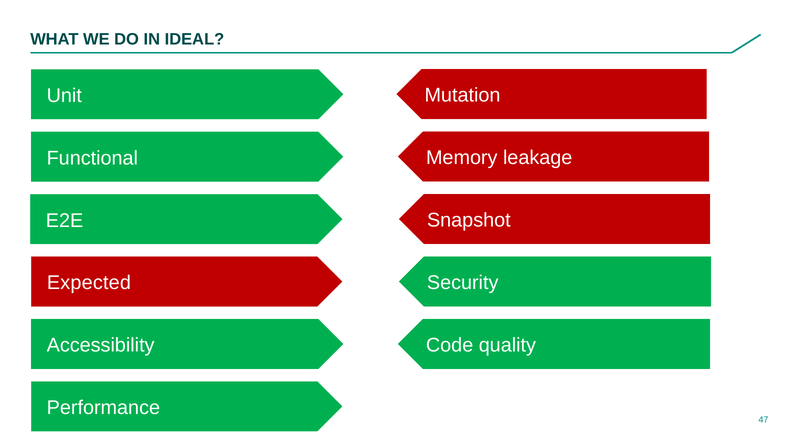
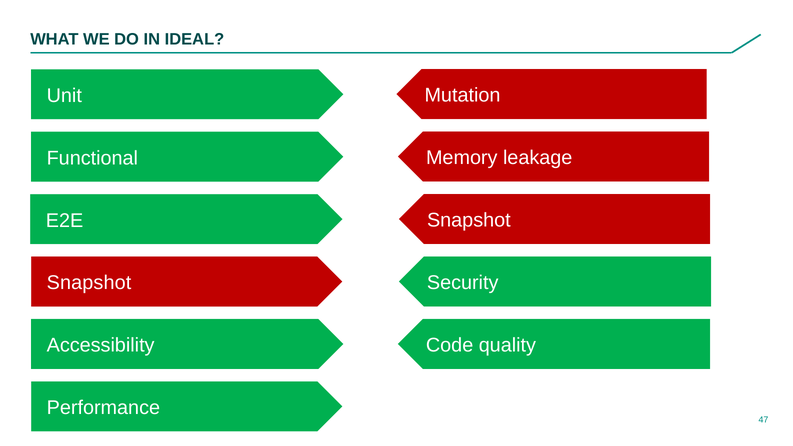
Expected at (89, 283): Expected -> Snapshot
